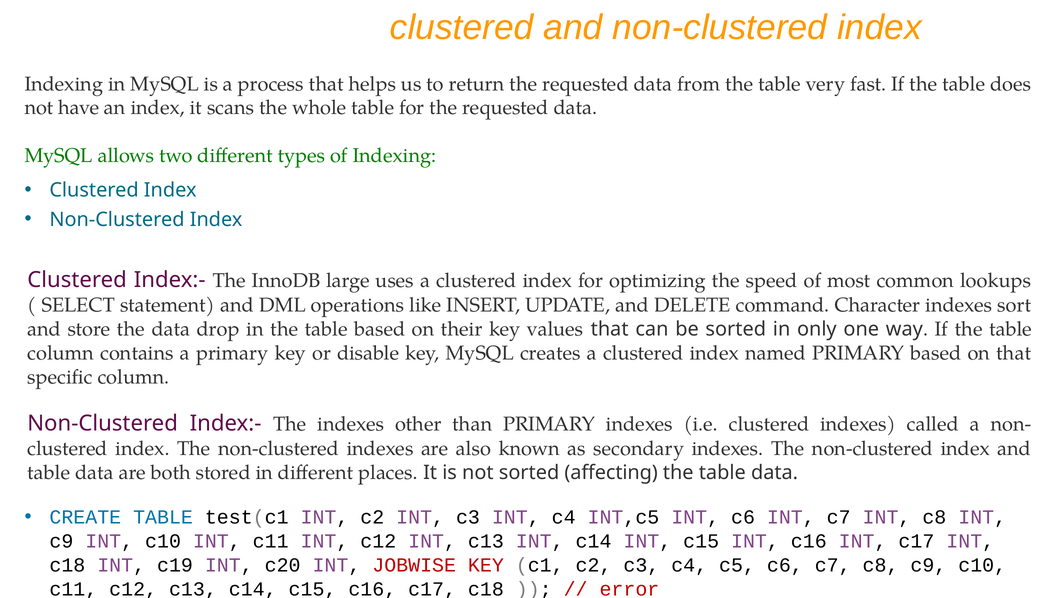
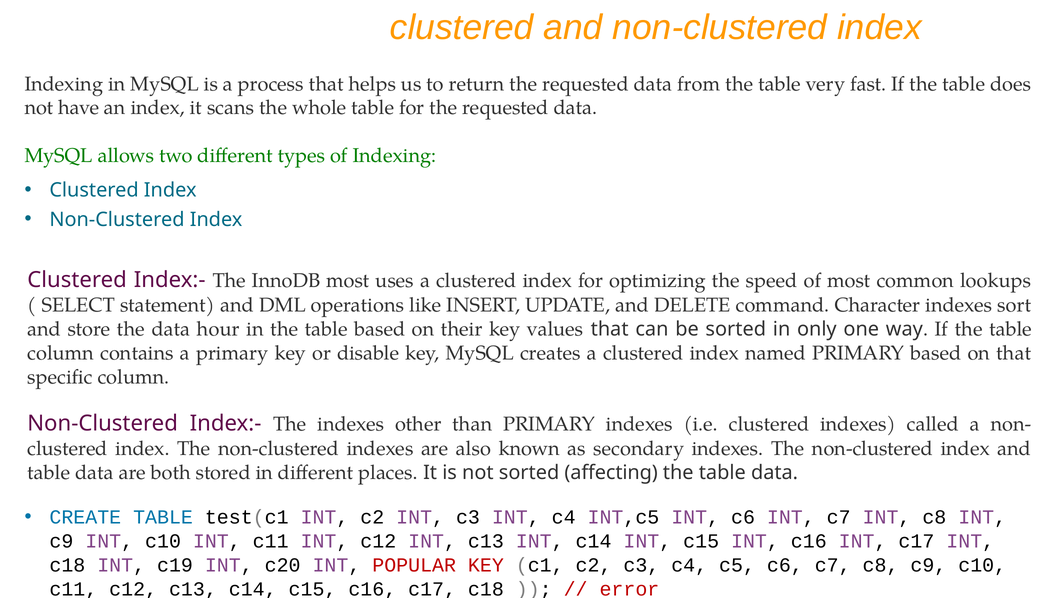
InnoDB large: large -> most
drop: drop -> hour
JOBWISE: JOBWISE -> POPULAR
